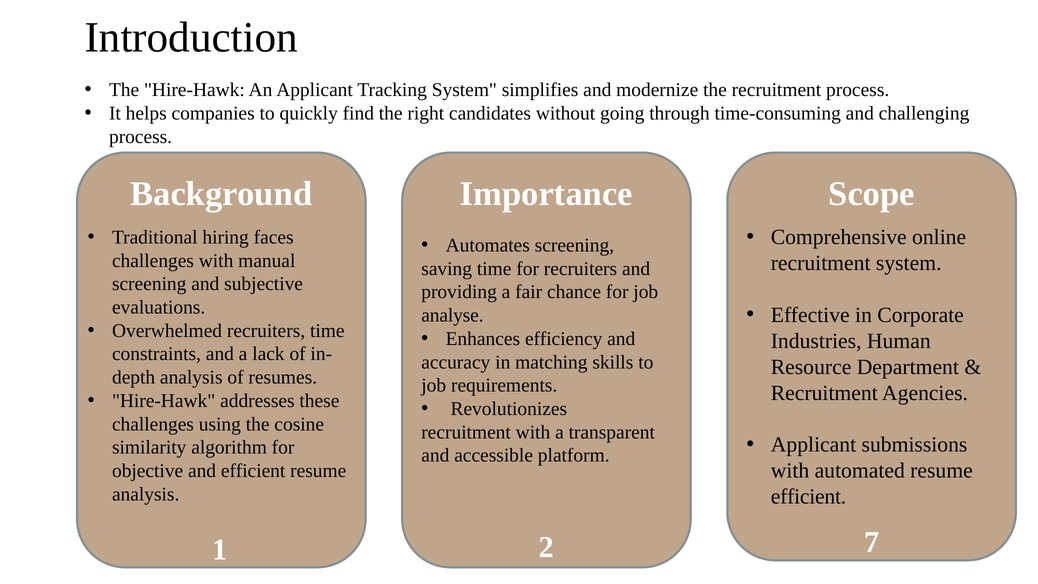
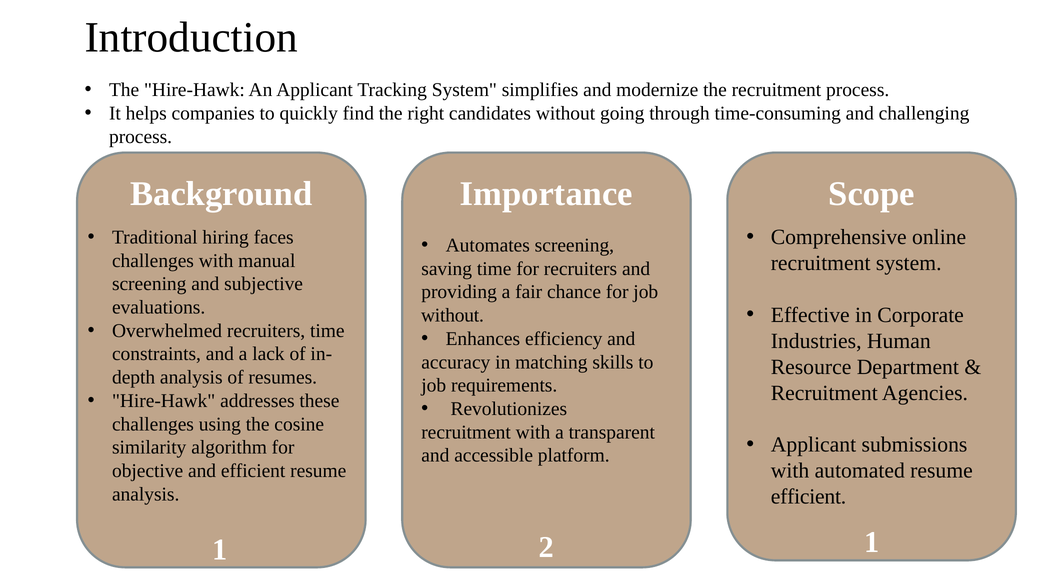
analyse at (452, 315): analyse -> without
2 7: 7 -> 1
